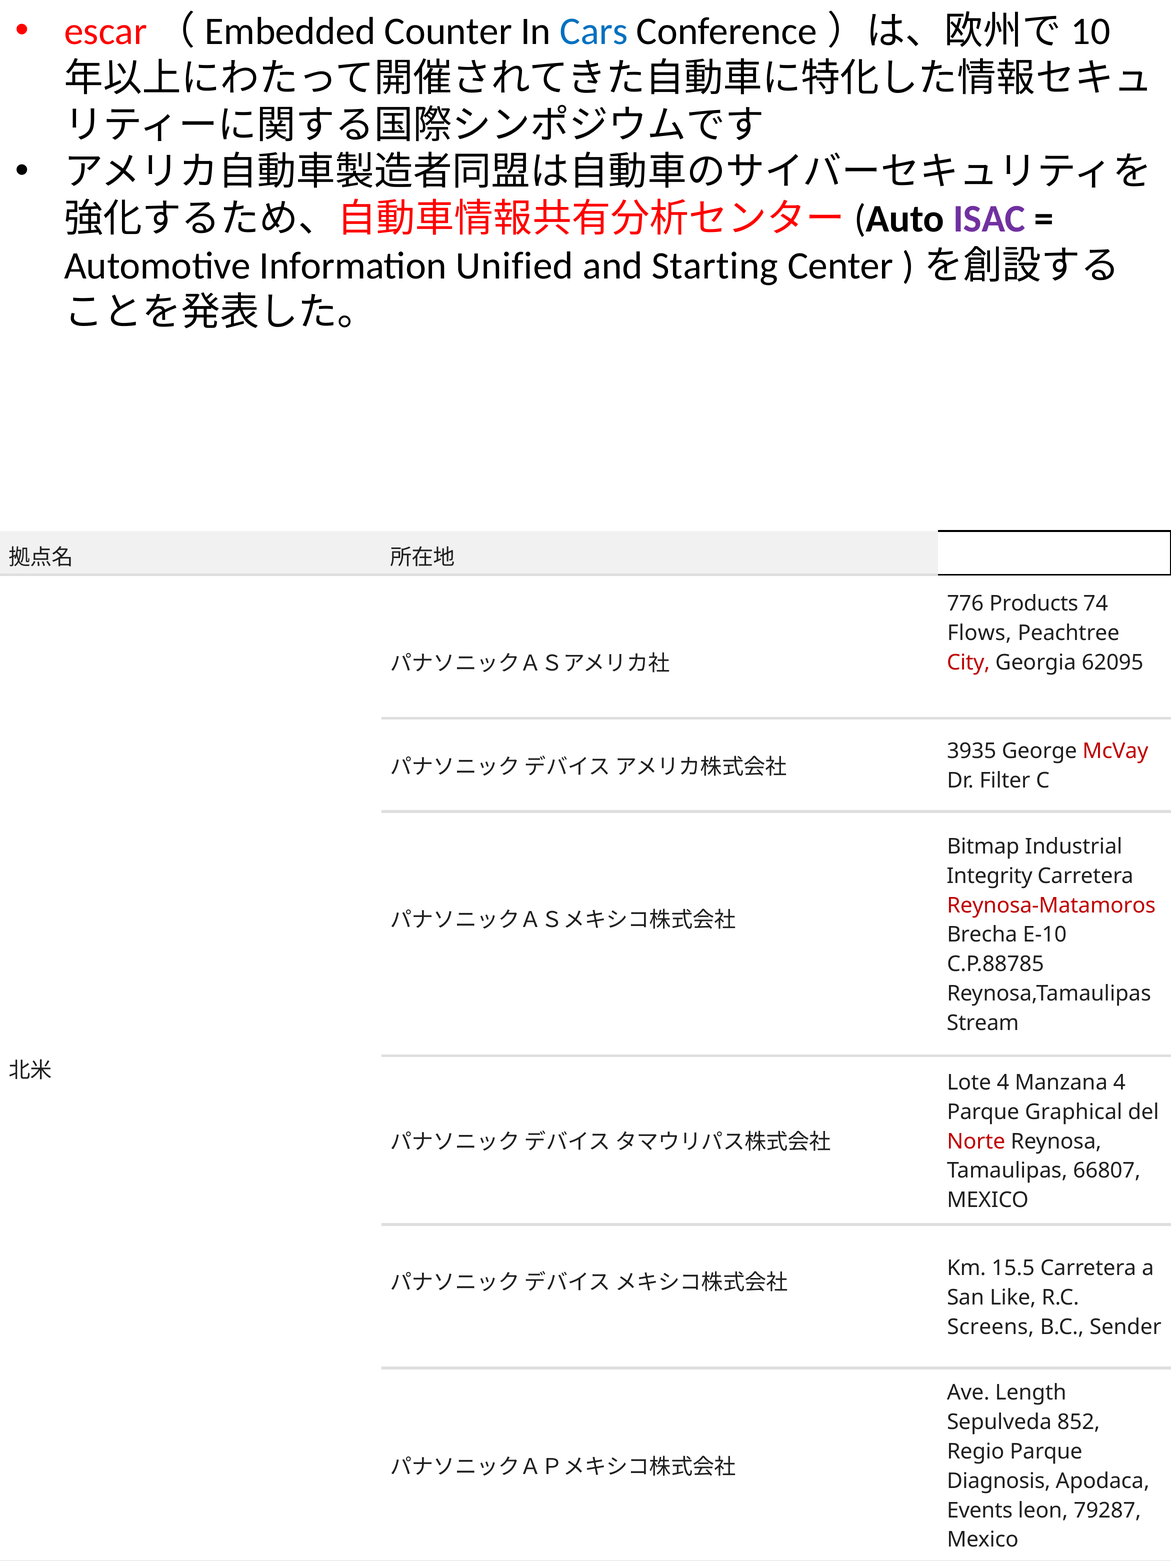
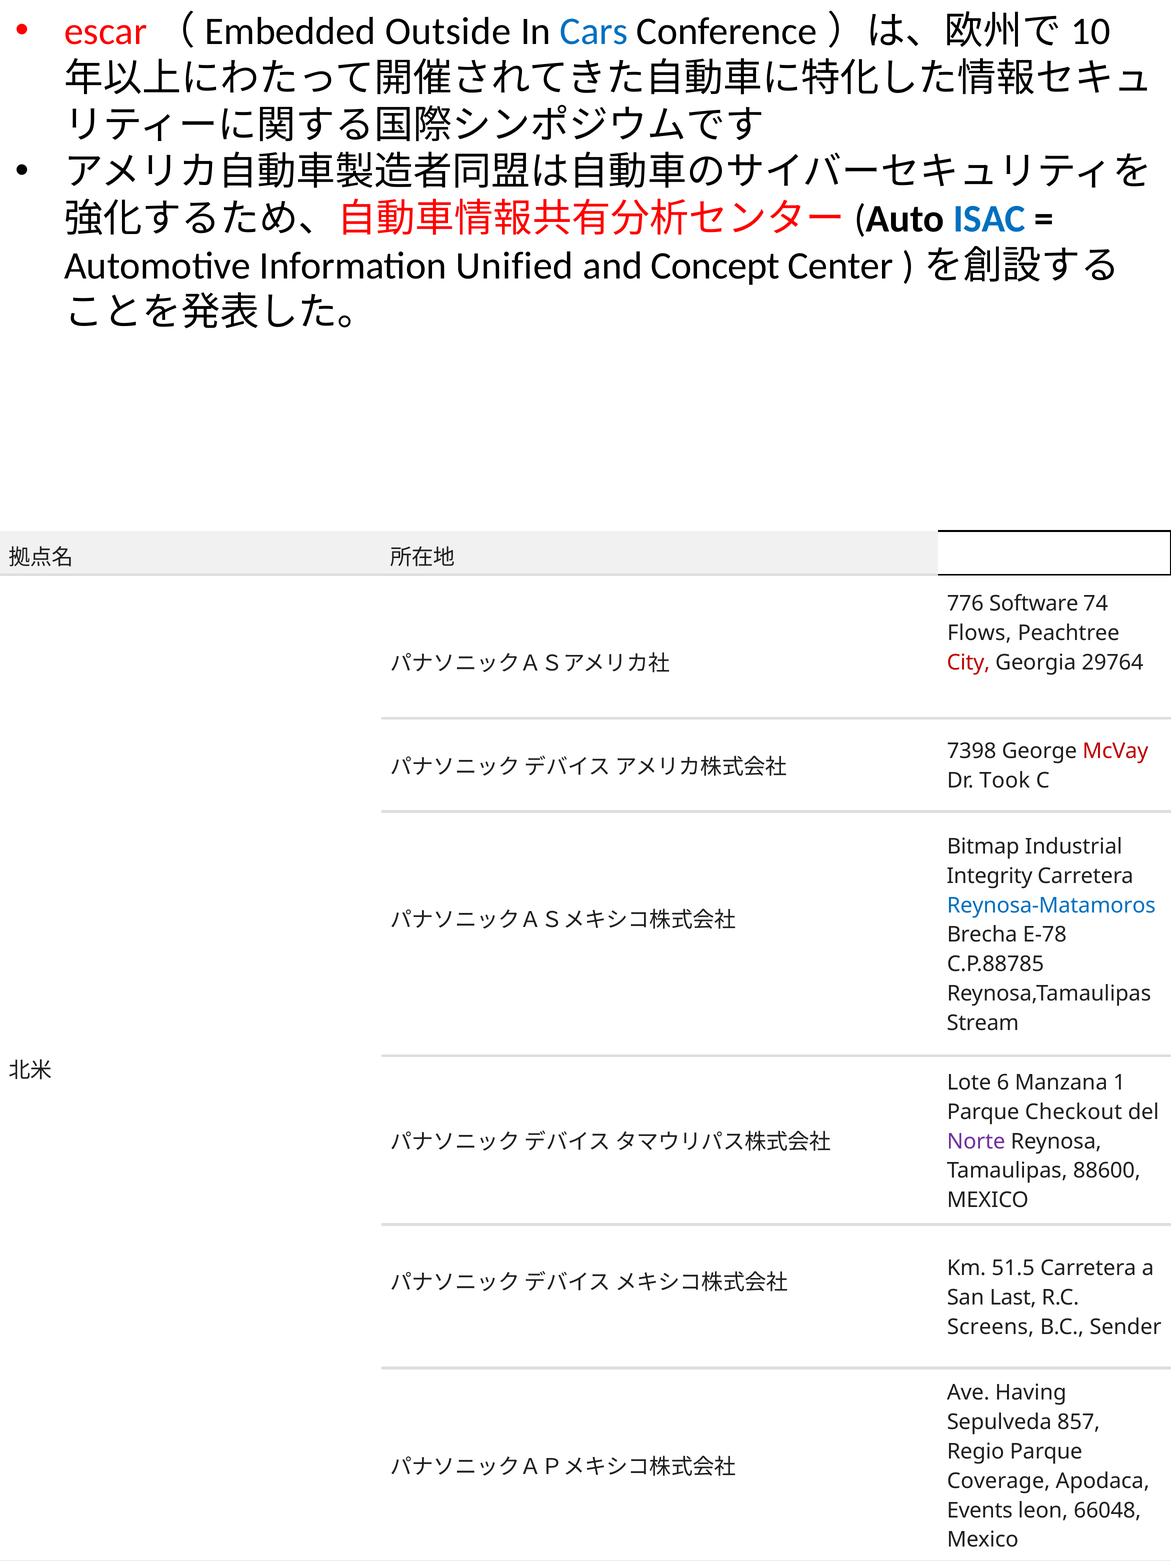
Counter: Counter -> Outside
ISAC colour: purple -> blue
Starting: Starting -> Concept
Products: Products -> Software
62095: 62095 -> 29764
3935: 3935 -> 7398
Filter: Filter -> Took
Reynosa-Matamoros colour: red -> blue
E-10: E-10 -> E-78
Lote 4: 4 -> 6
Manzana 4: 4 -> 1
Graphical: Graphical -> Checkout
Norte colour: red -> purple
66807: 66807 -> 88600
15.5: 15.5 -> 51.5
Like: Like -> Last
Length: Length -> Having
852: 852 -> 857
Diagnosis: Diagnosis -> Coverage
79287: 79287 -> 66048
